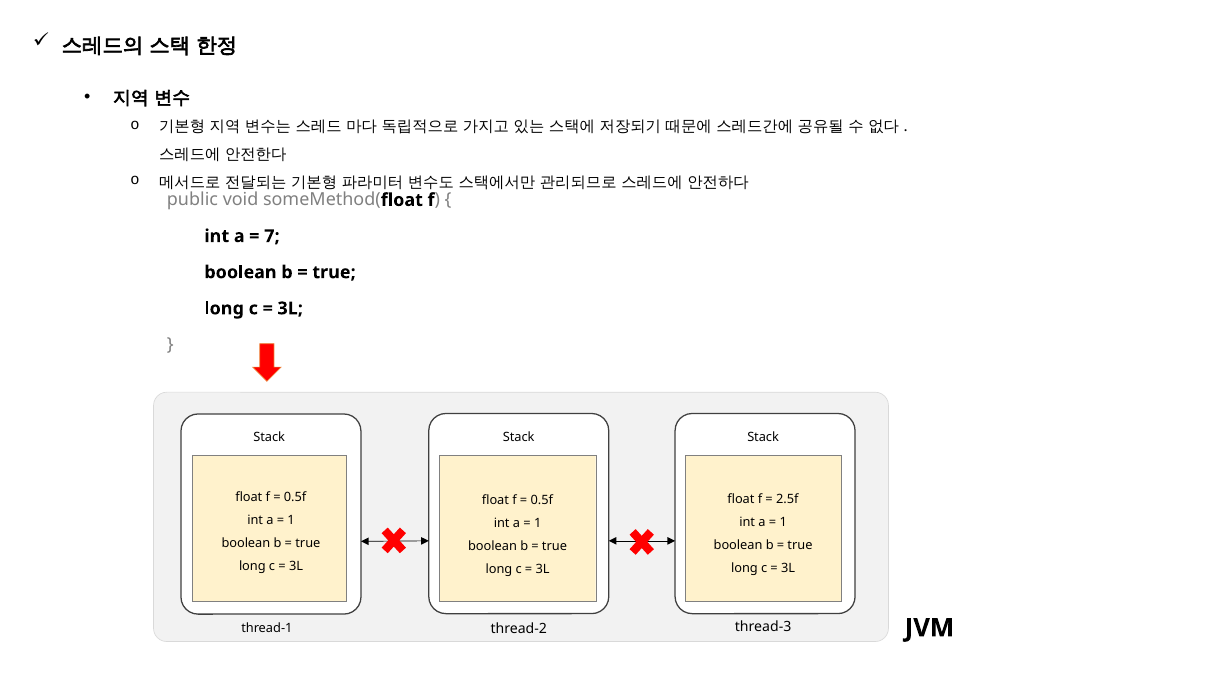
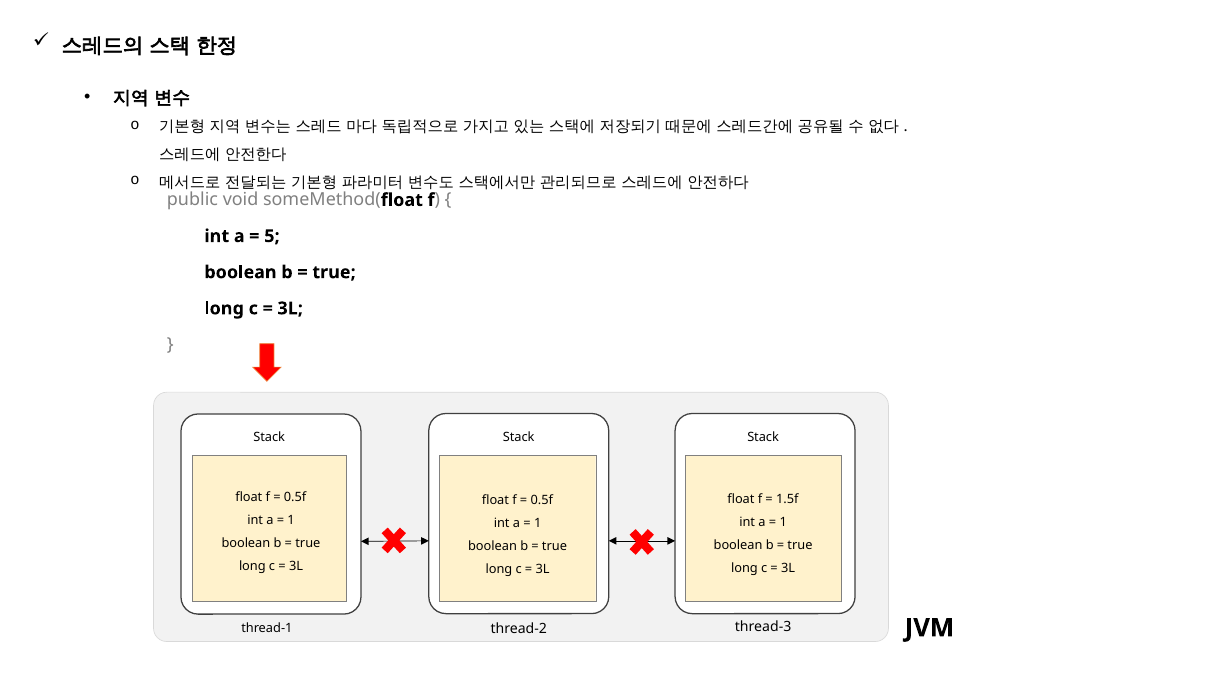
7: 7 -> 5
2.5f: 2.5f -> 1.5f
